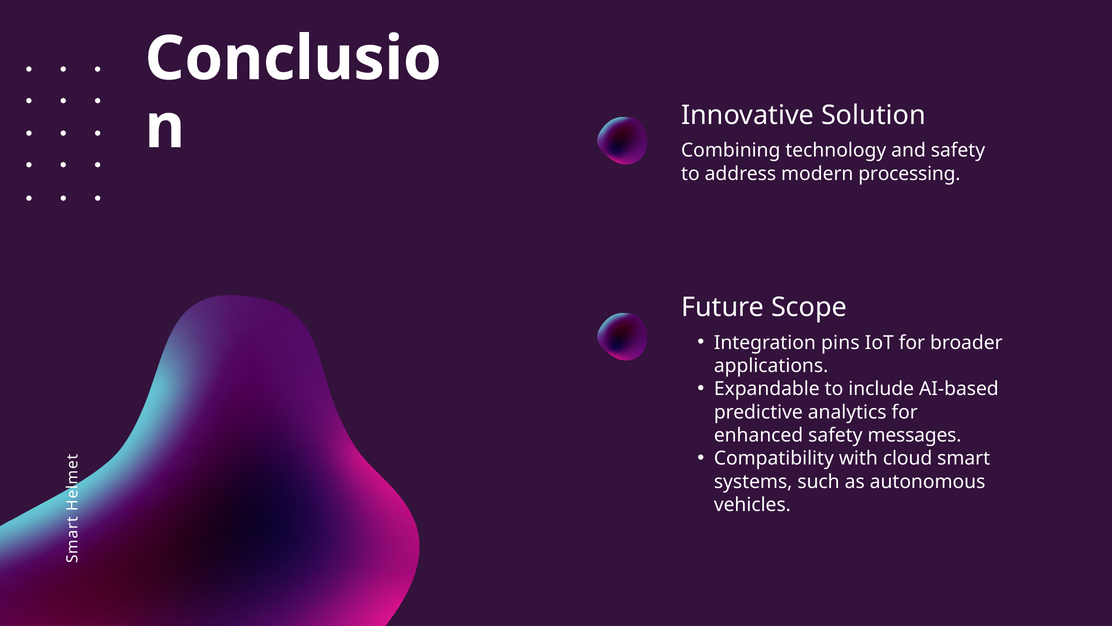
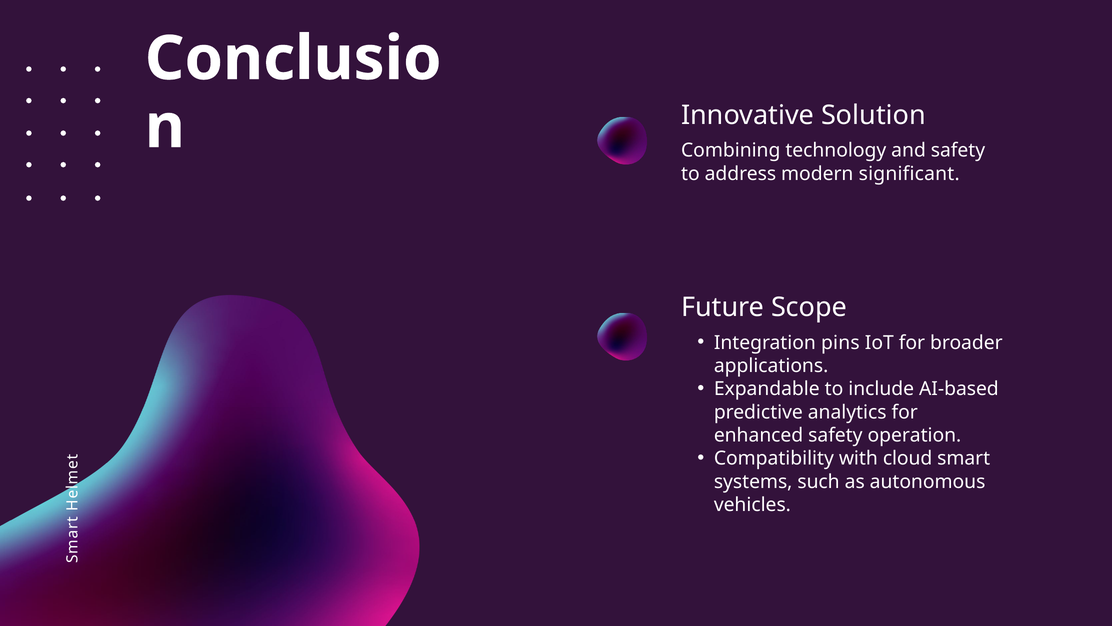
processing: processing -> significant
messages: messages -> operation
